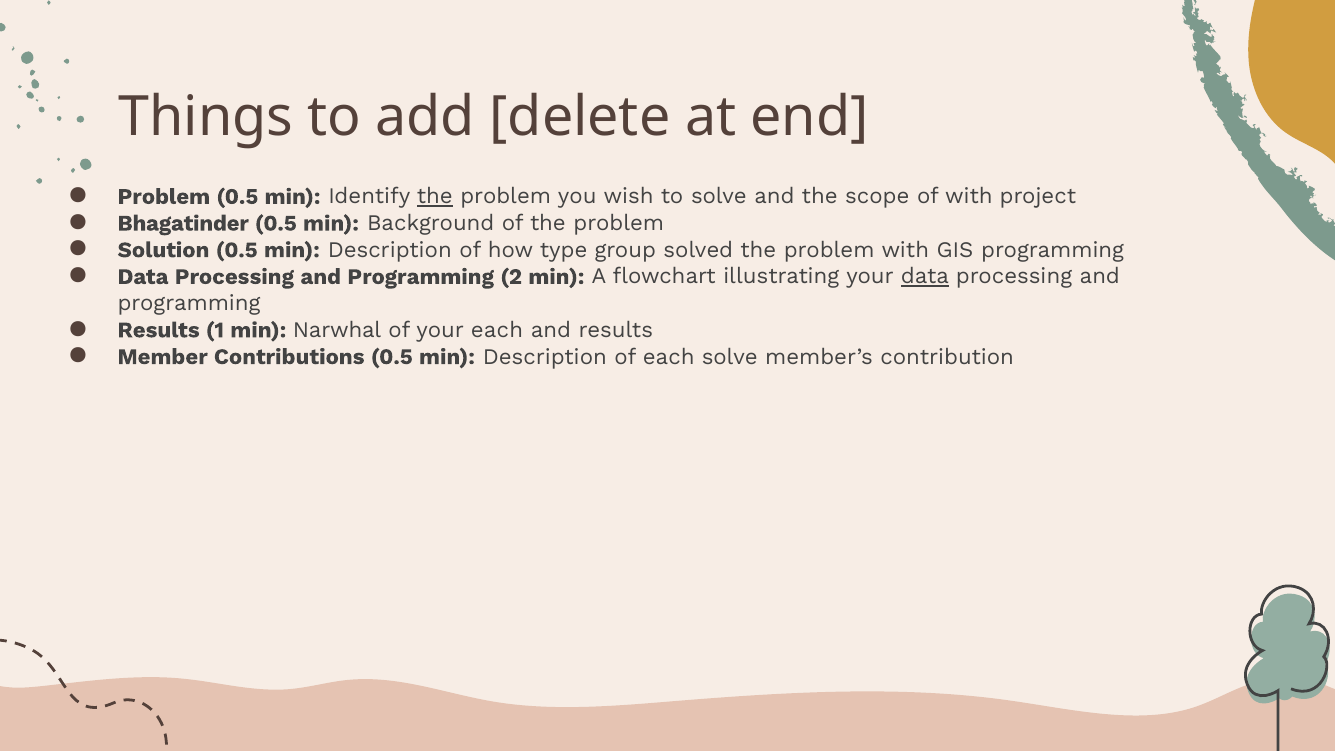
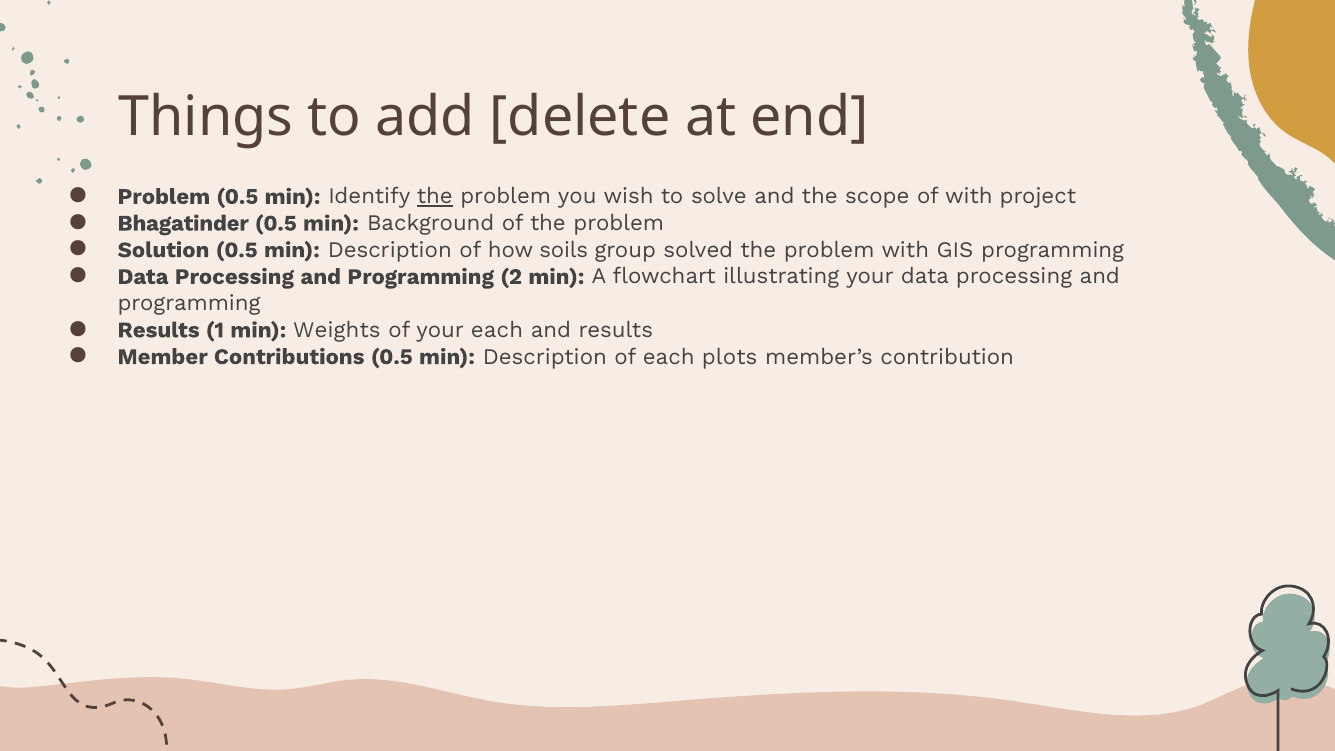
type: type -> soils
data at (925, 277) underline: present -> none
Narwhal: Narwhal -> Weights
each solve: solve -> plots
